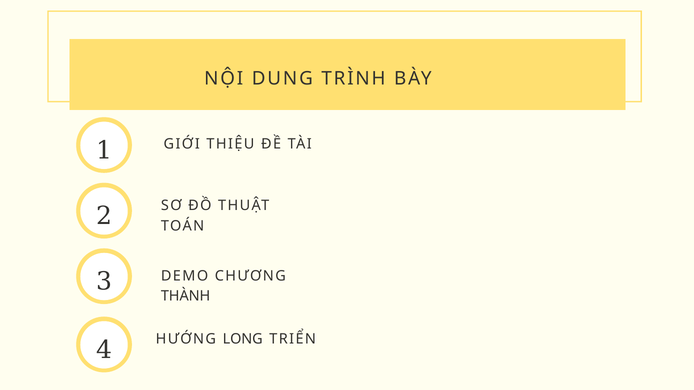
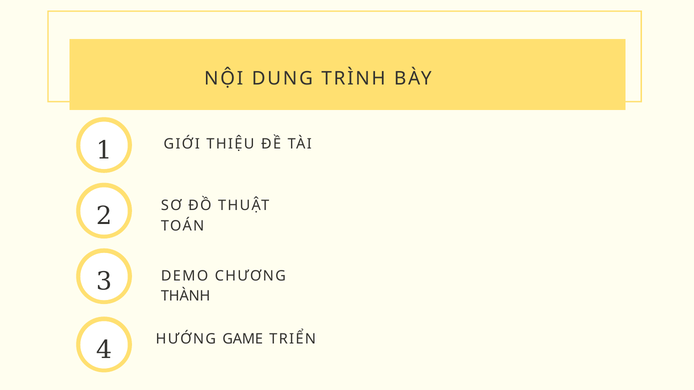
LONG: LONG -> GAME
